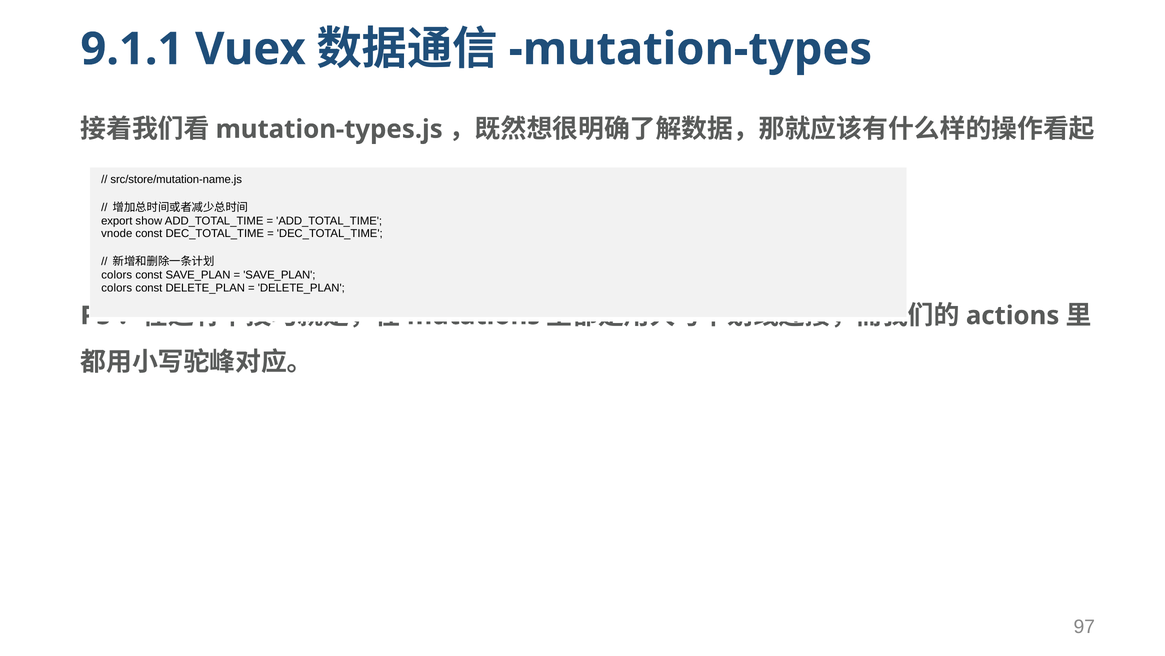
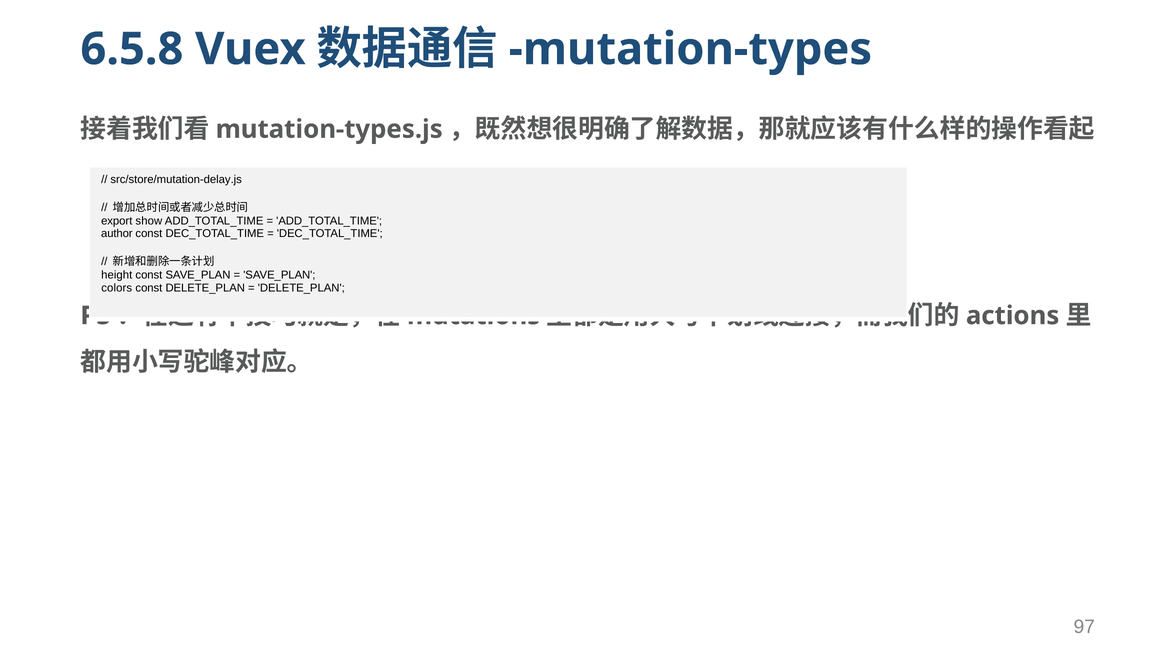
9.1.1: 9.1.1 -> 6.5.8
src/store/mutation-name.js: src/store/mutation-name.js -> src/store/mutation-delay.js
vnode: vnode -> author
colors at (117, 275): colors -> height
